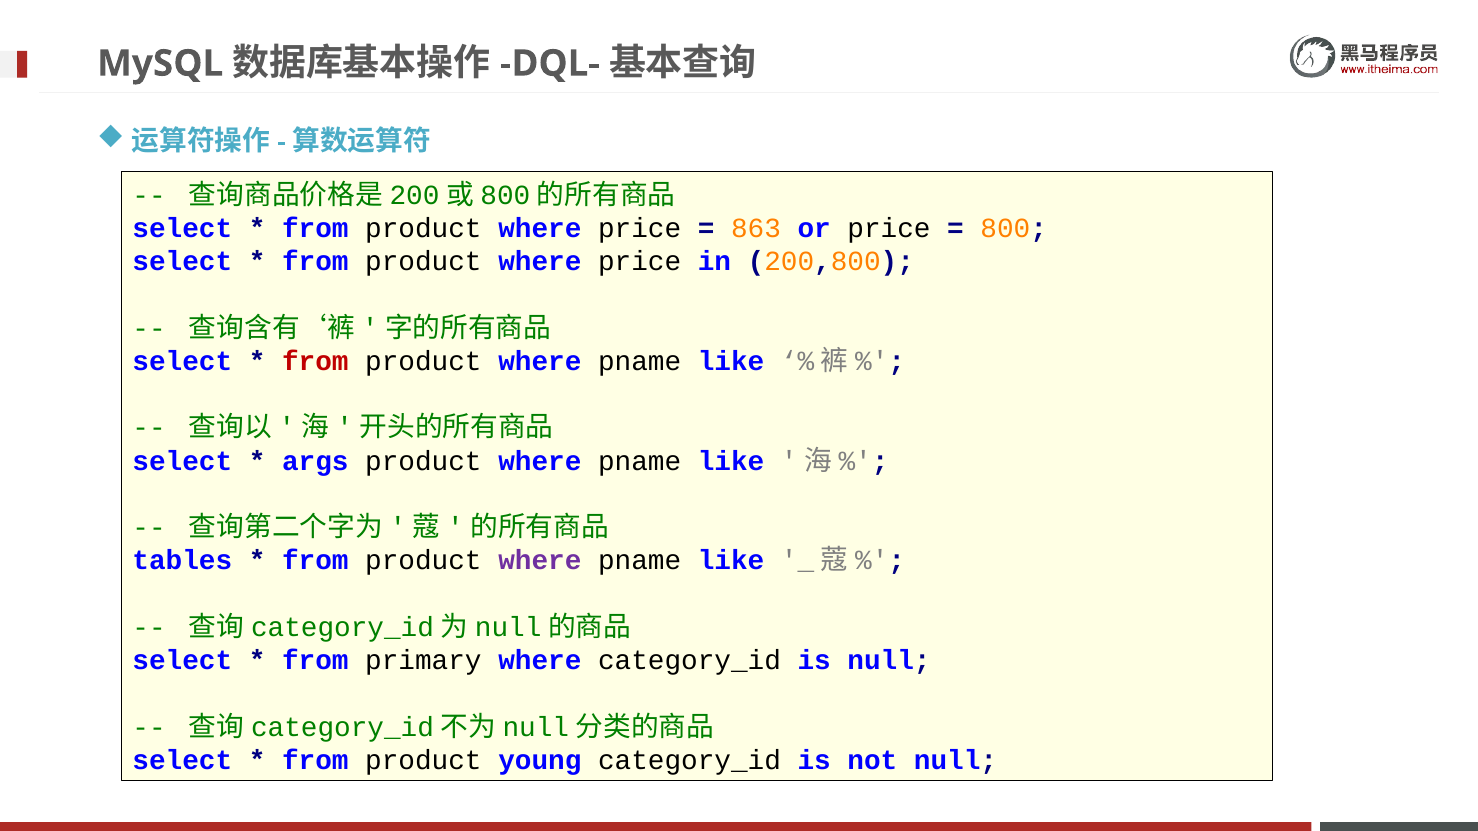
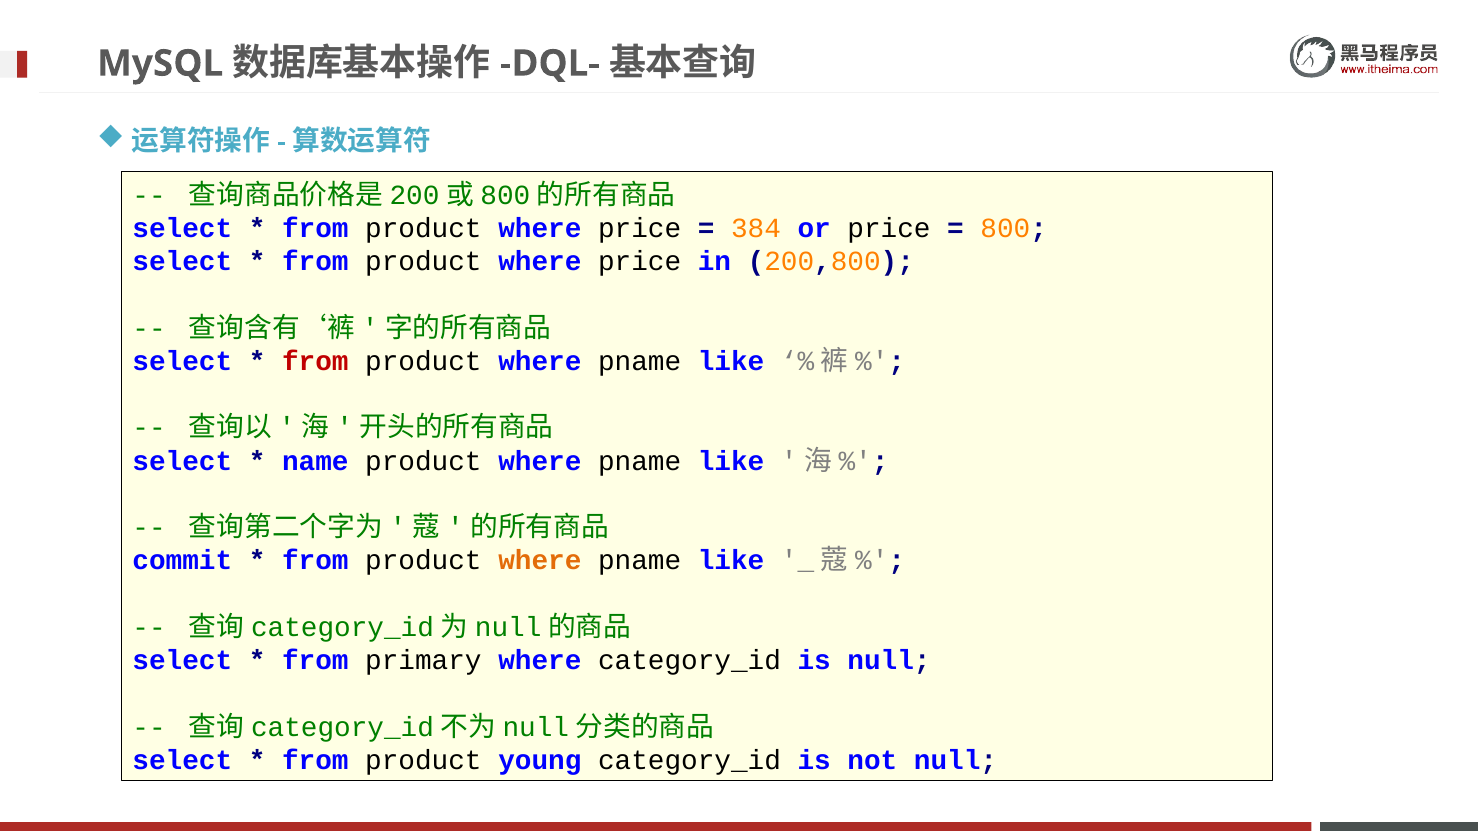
863: 863 -> 384
args: args -> name
tables: tables -> commit
where at (540, 561) colour: purple -> orange
